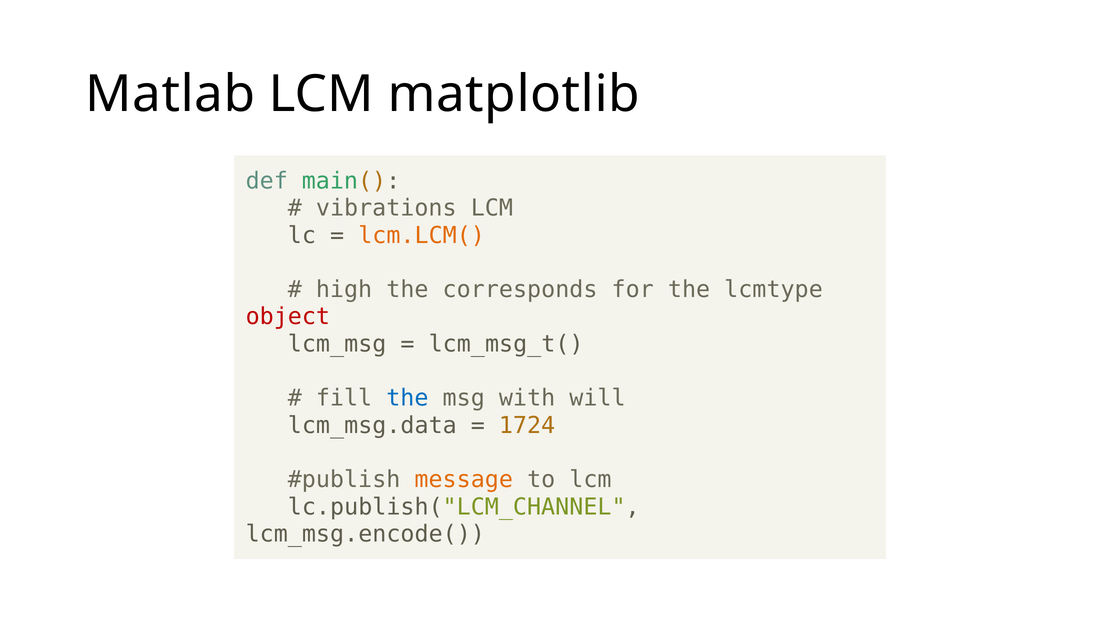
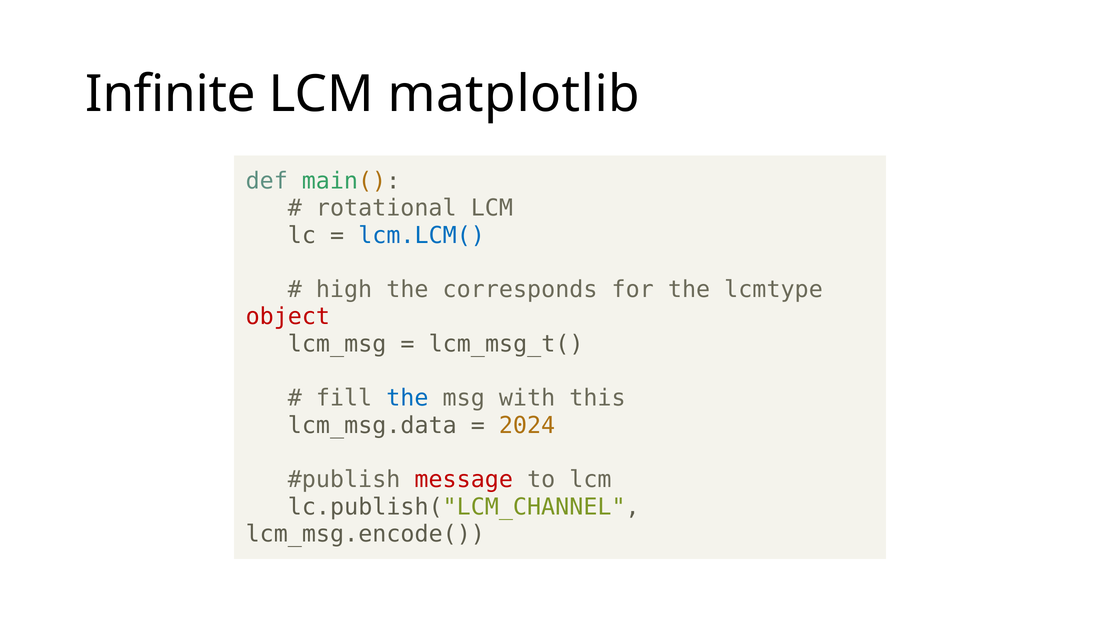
Matlab: Matlab -> Infinite
vibrations: vibrations -> rotational
lcm.LCM( colour: orange -> blue
will: will -> this
1724: 1724 -> 2024
message colour: orange -> red
